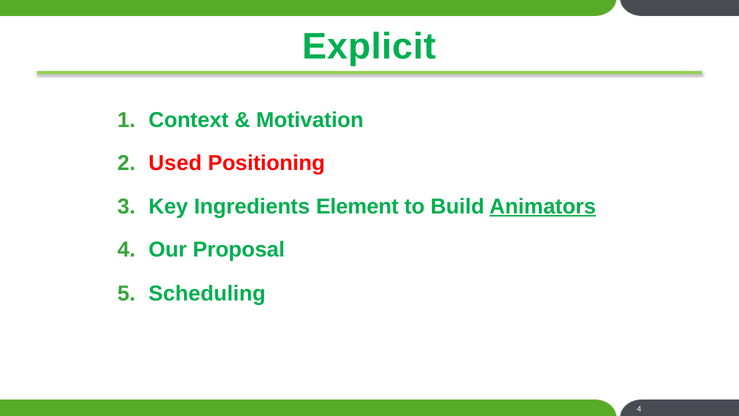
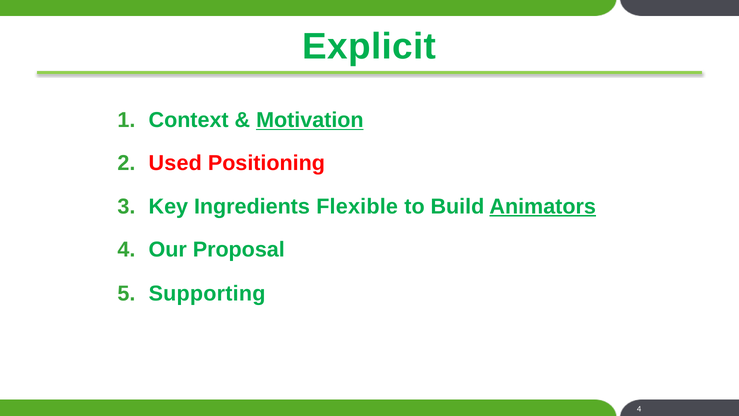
Motivation underline: none -> present
Element: Element -> Flexible
Scheduling: Scheduling -> Supporting
